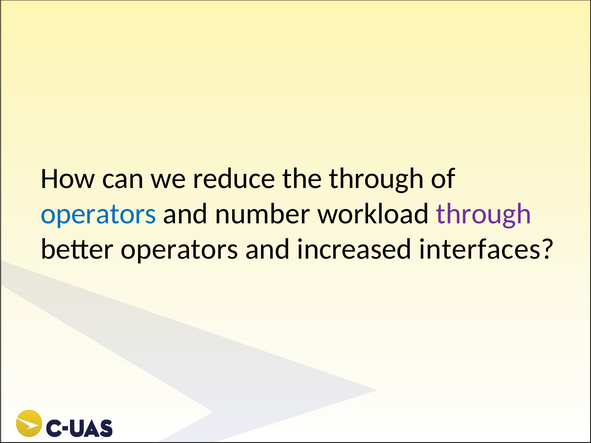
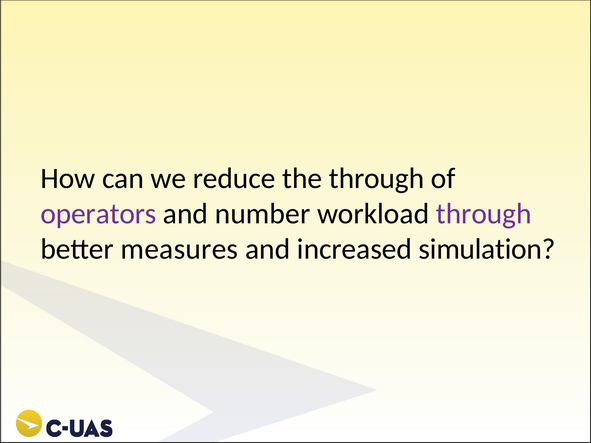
operators at (98, 214) colour: blue -> purple
better operators: operators -> measures
interfaces: interfaces -> simulation
